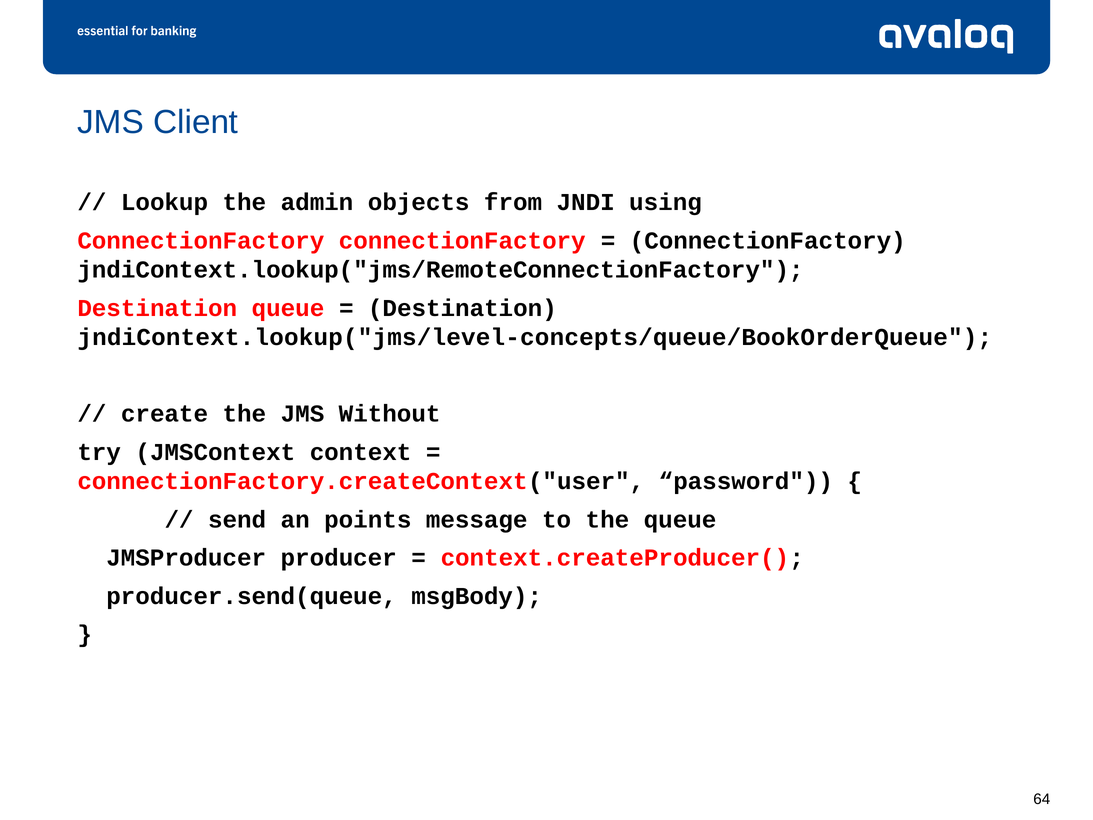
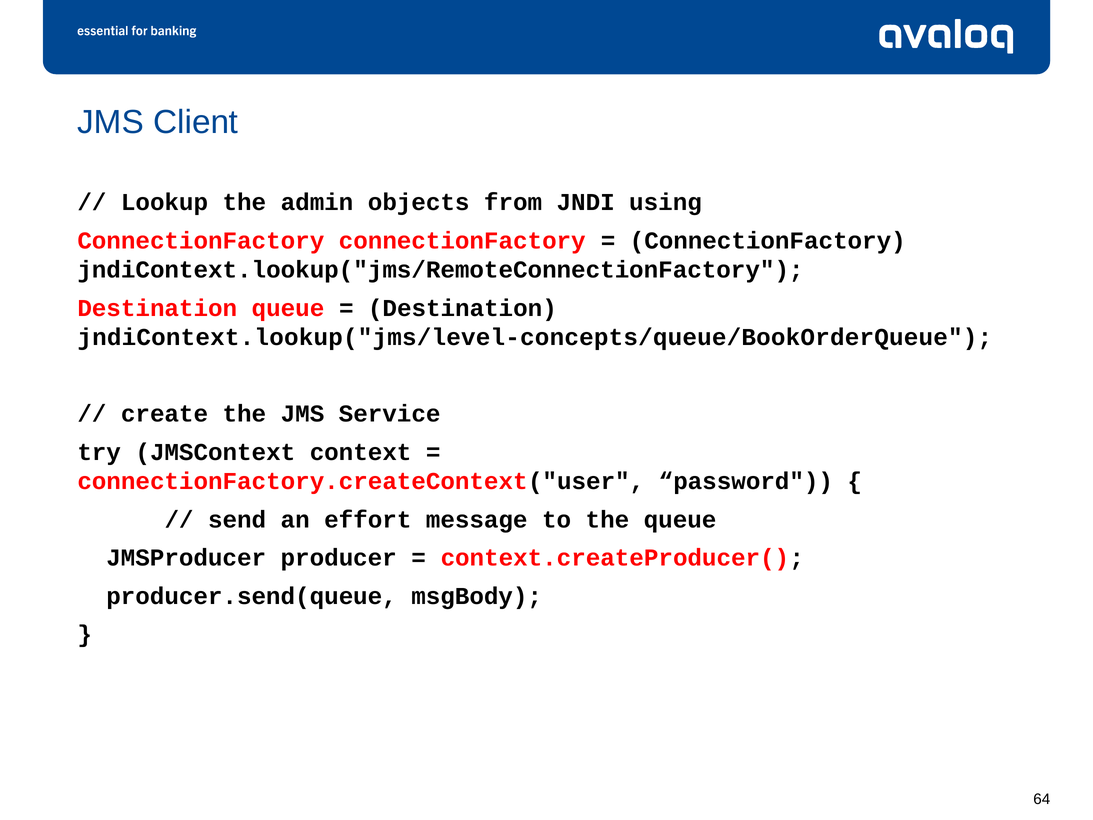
Without: Without -> Service
points: points -> effort
